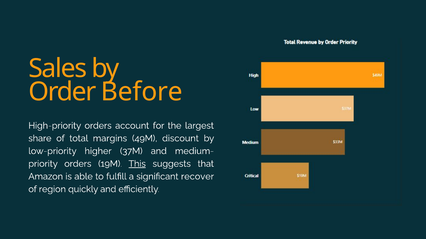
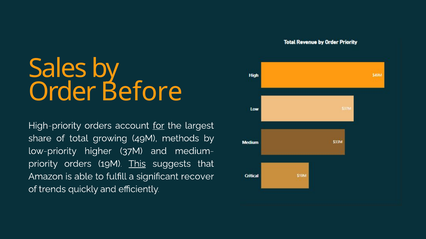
for underline: none -> present
margins: margins -> growing
discount: discount -> methods
region: region -> trends
